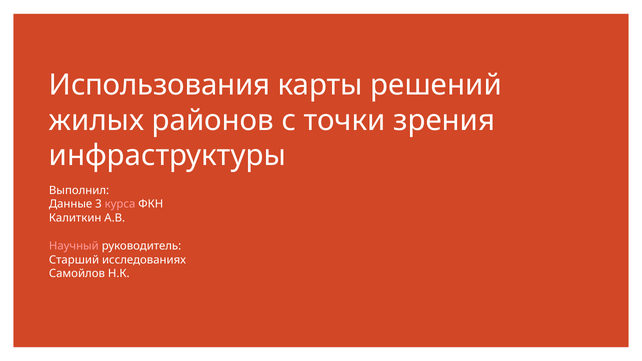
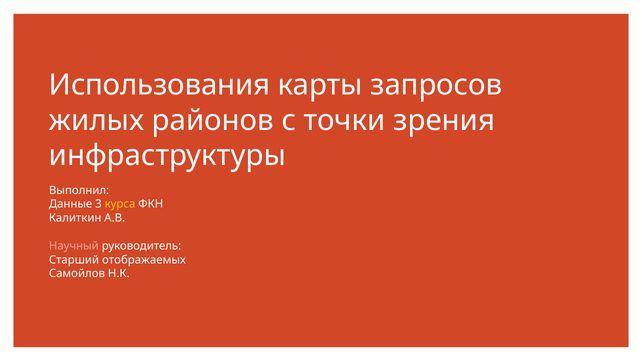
решений: решений -> запросов
курса colour: pink -> yellow
исследованиях: исследованиях -> отображаемых
